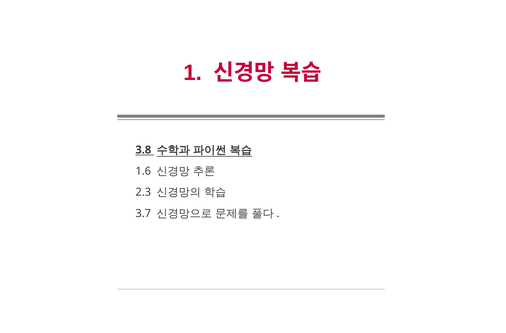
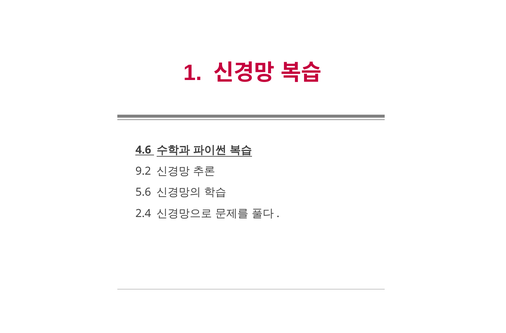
3.8: 3.8 -> 4.6
1.6: 1.6 -> 9.2
2.3: 2.3 -> 5.6
3.7: 3.7 -> 2.4
